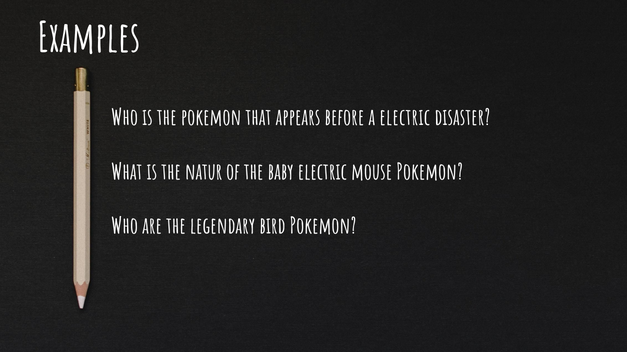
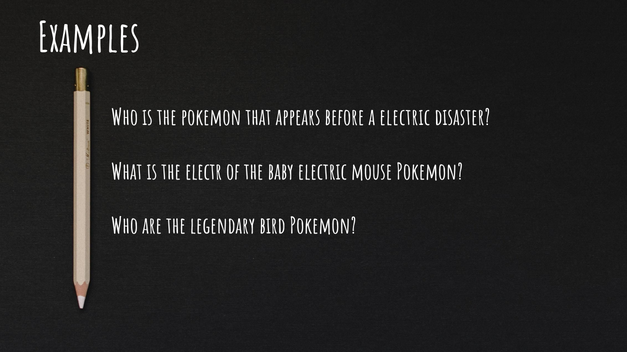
natur: natur -> electr
